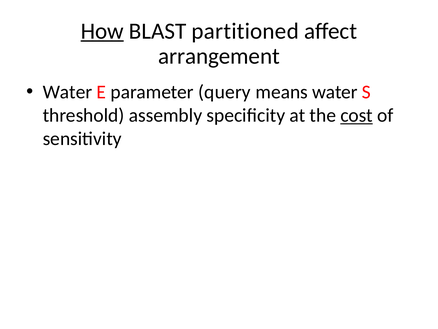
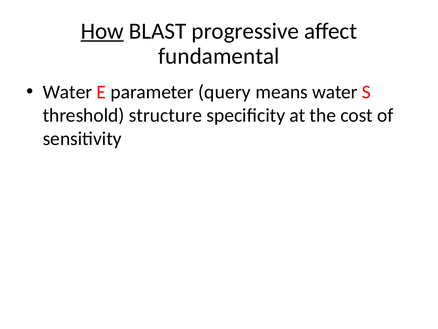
partitioned: partitioned -> progressive
arrangement: arrangement -> fundamental
assembly: assembly -> structure
cost underline: present -> none
